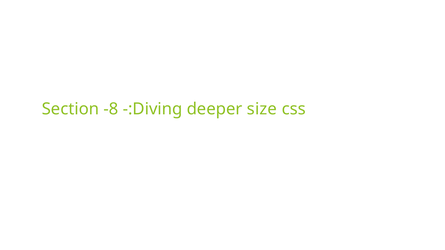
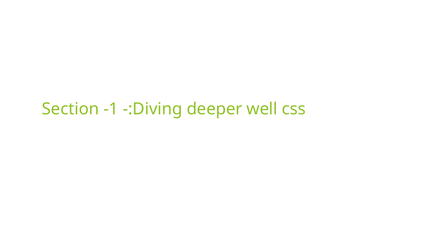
-8: -8 -> -1
size: size -> well
